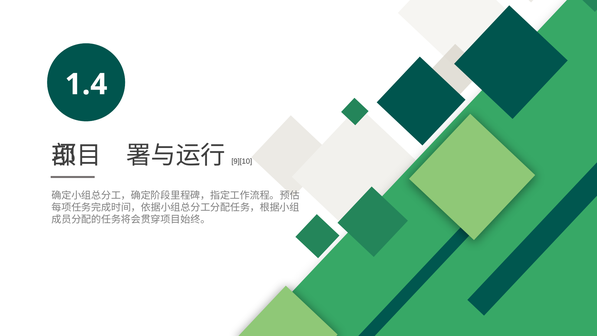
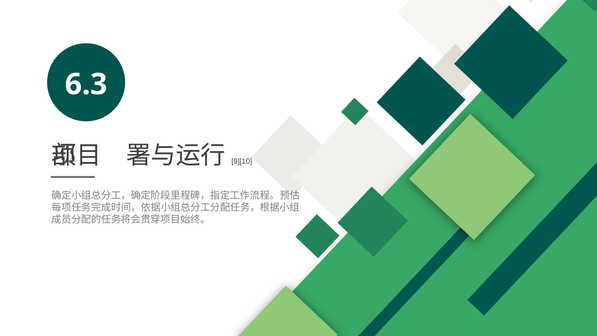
1.4: 1.4 -> 6.3
